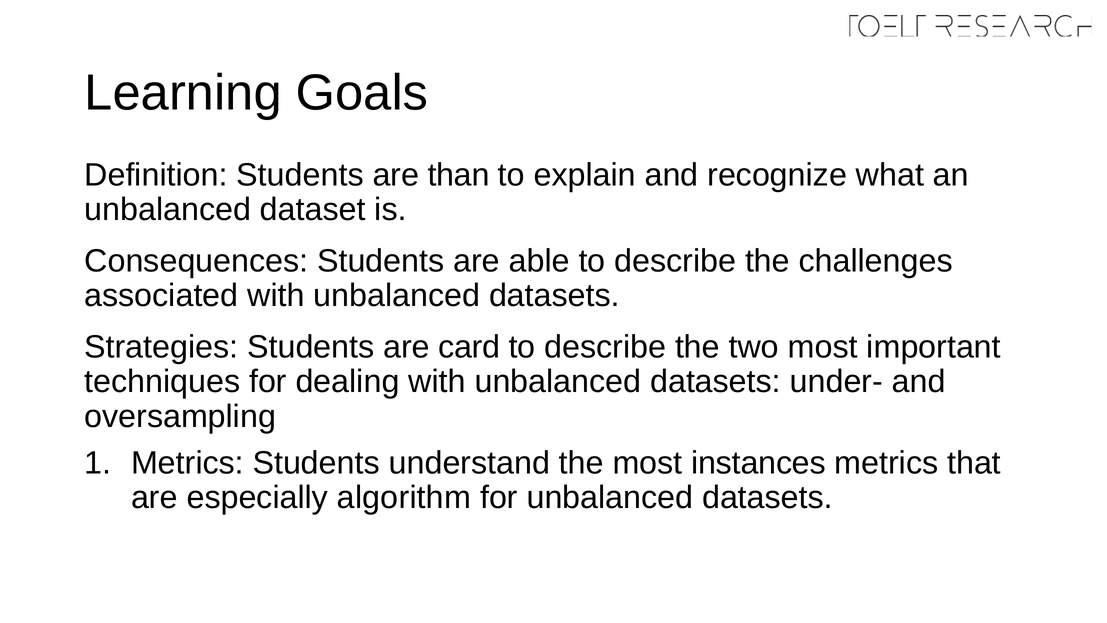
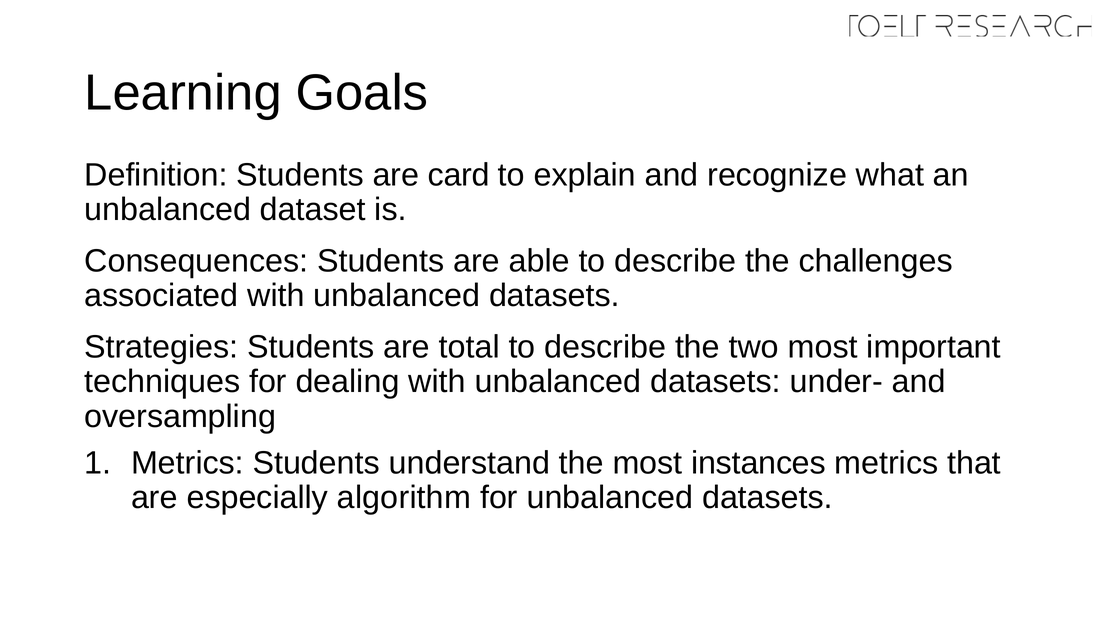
than: than -> card
card: card -> total
